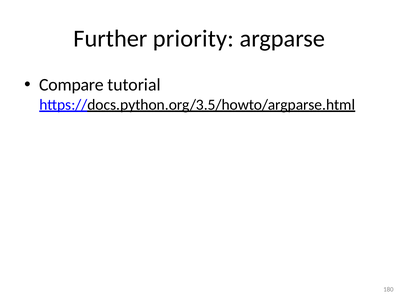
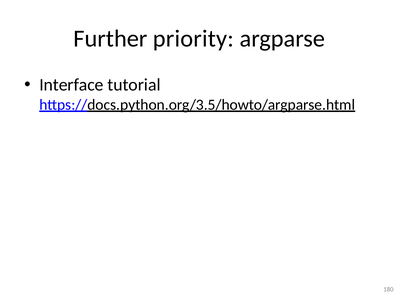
Compare: Compare -> Interface
